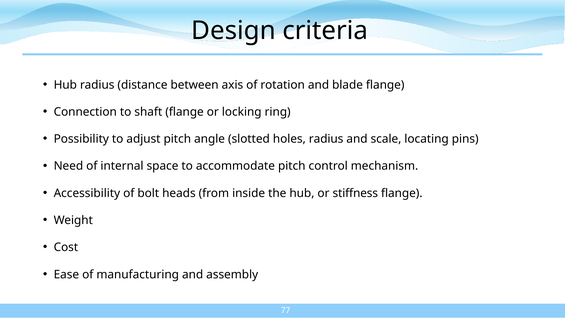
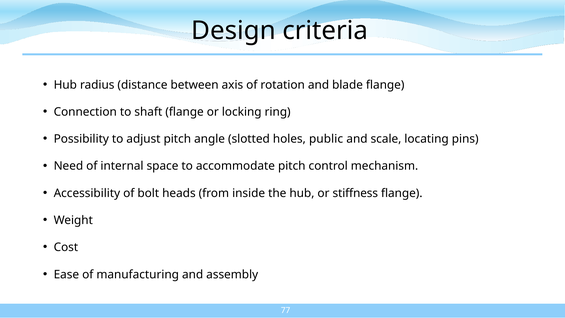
holes radius: radius -> public
